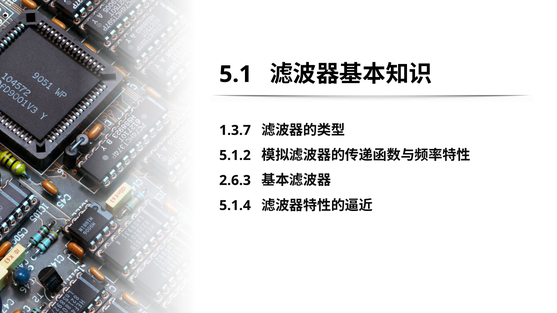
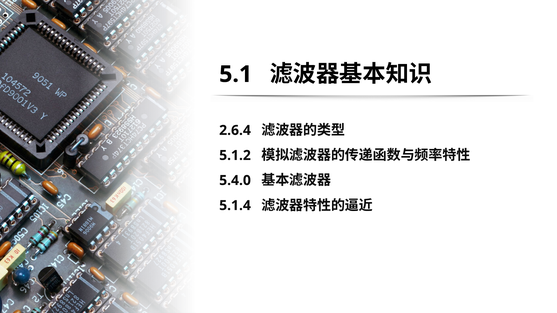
1.3.7: 1.3.7 -> 2.6.4
2.6.3: 2.6.3 -> 5.4.0
